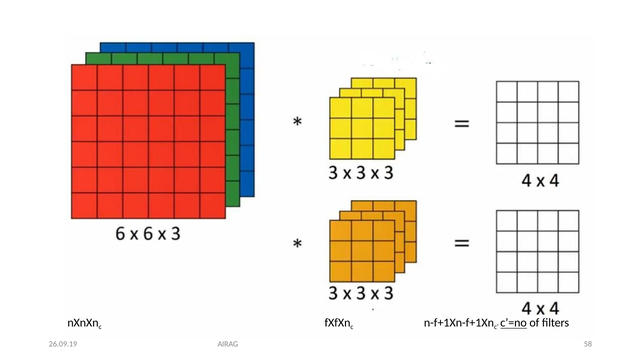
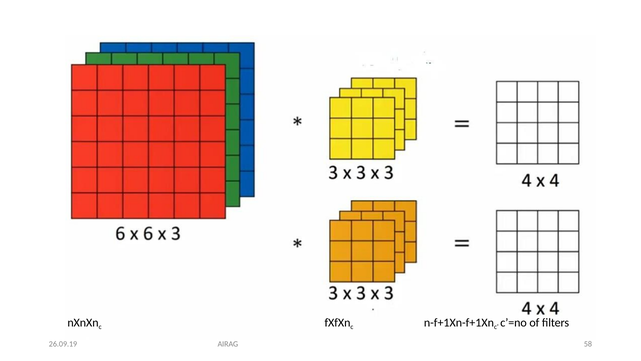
c’=no underline: present -> none
